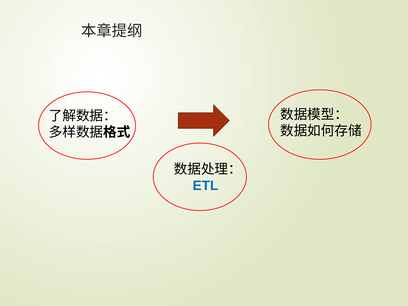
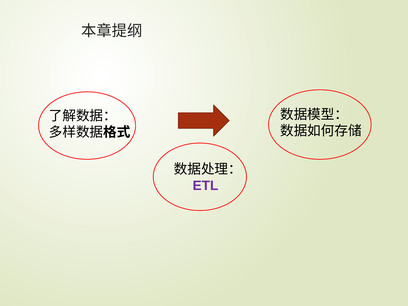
ETL colour: blue -> purple
